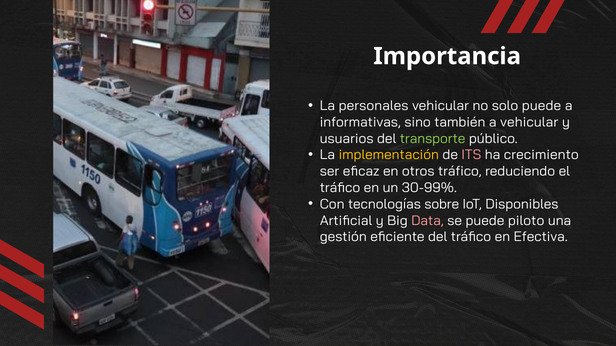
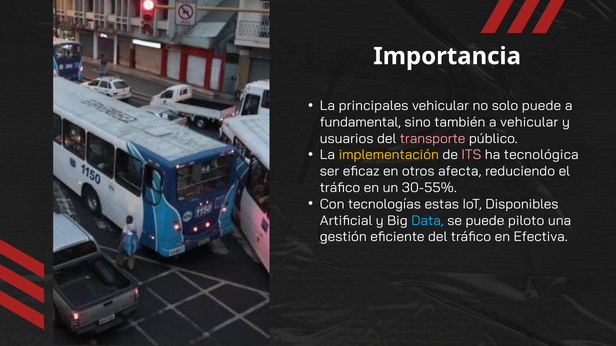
personales: personales -> principales
informativas: informativas -> fundamental
transporte colour: light green -> pink
crecimiento: crecimiento -> tecnológica
otros tráfico: tráfico -> afecta
30-99%: 30-99% -> 30-55%
sobre: sobre -> estas
Data colour: pink -> light blue
